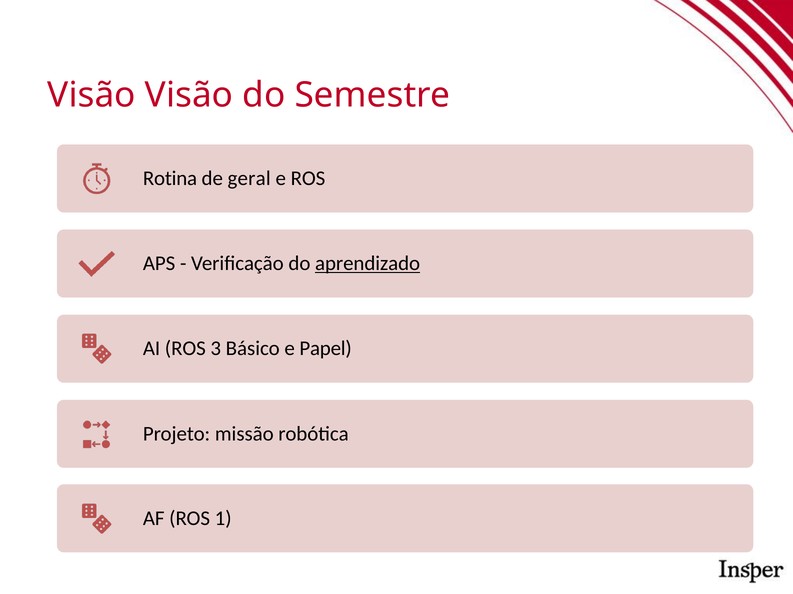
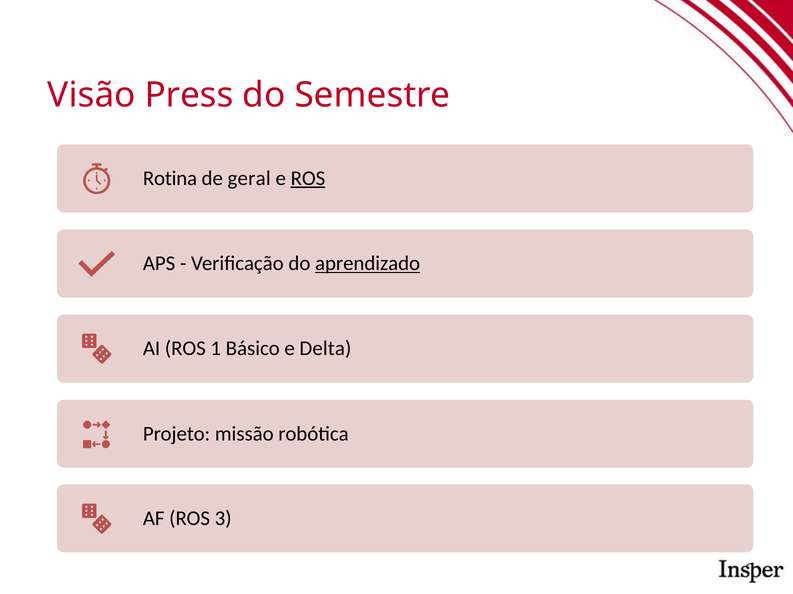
Visão Visão: Visão -> Press
ROS at (308, 179) underline: none -> present
3: 3 -> 1
Papel: Papel -> Delta
1: 1 -> 3
